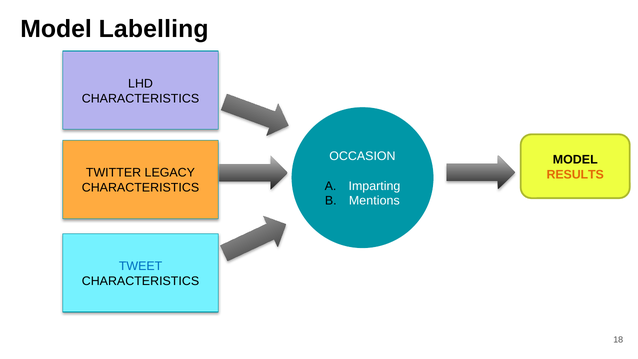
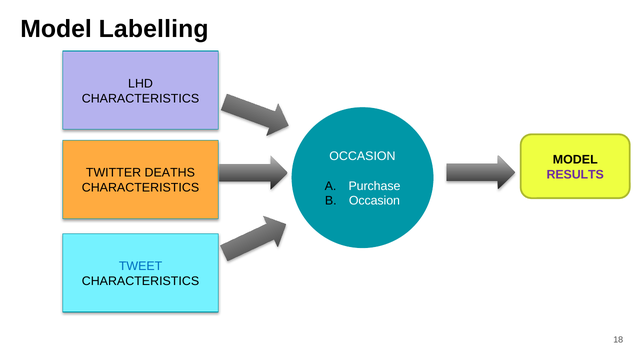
LEGACY: LEGACY -> DEATHS
RESULTS colour: orange -> purple
Imparting: Imparting -> Purchase
Mentions at (374, 201): Mentions -> Occasion
